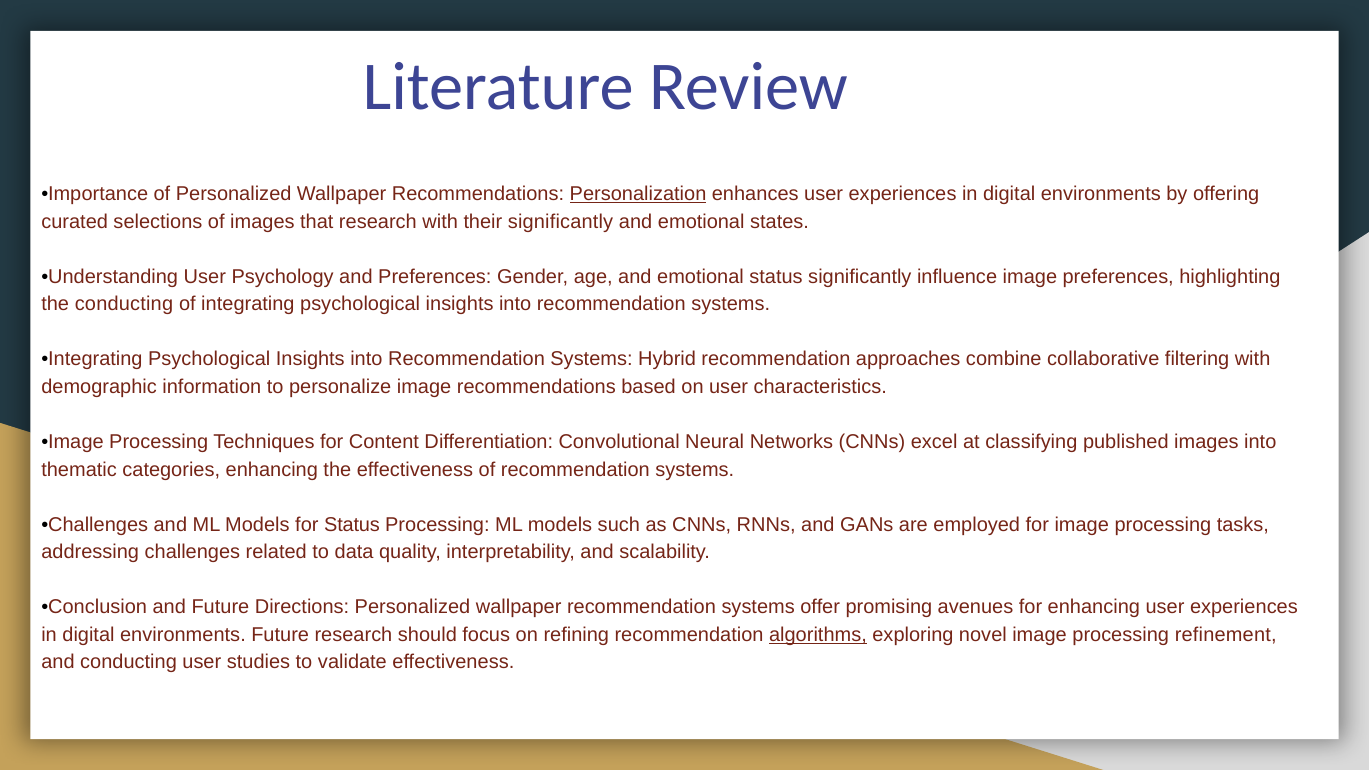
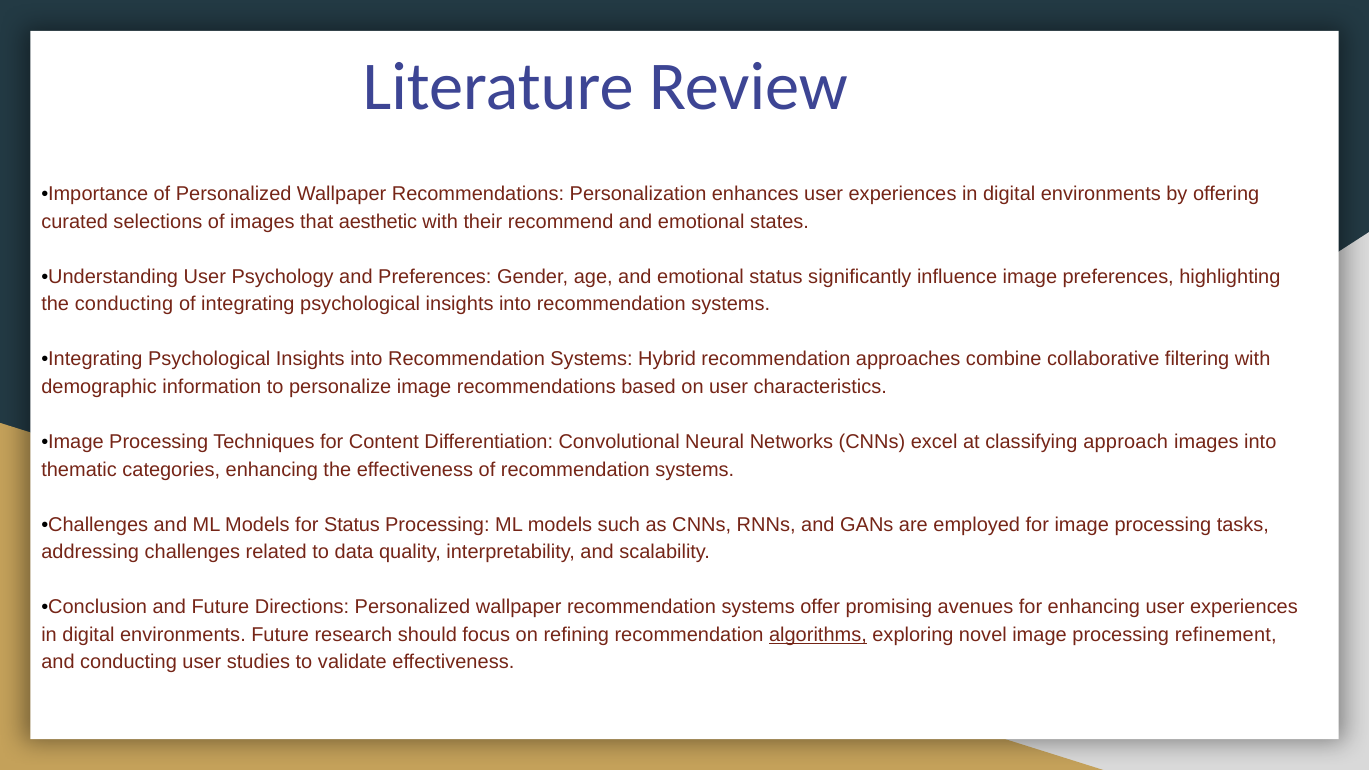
Personalization underline: present -> none
that research: research -> aesthetic
their significantly: significantly -> recommend
published: published -> approach
